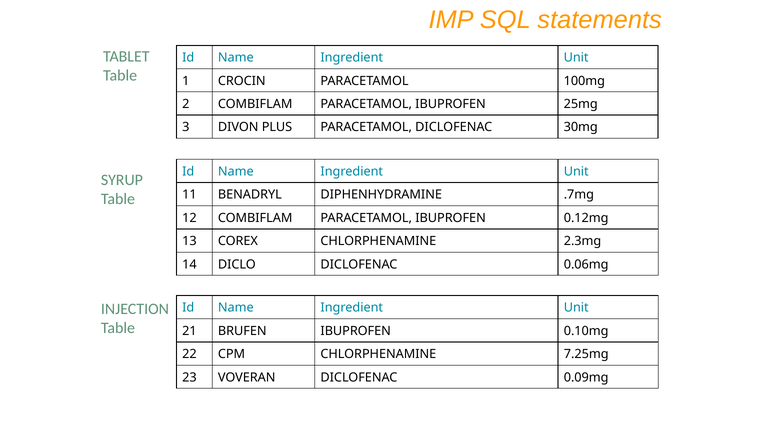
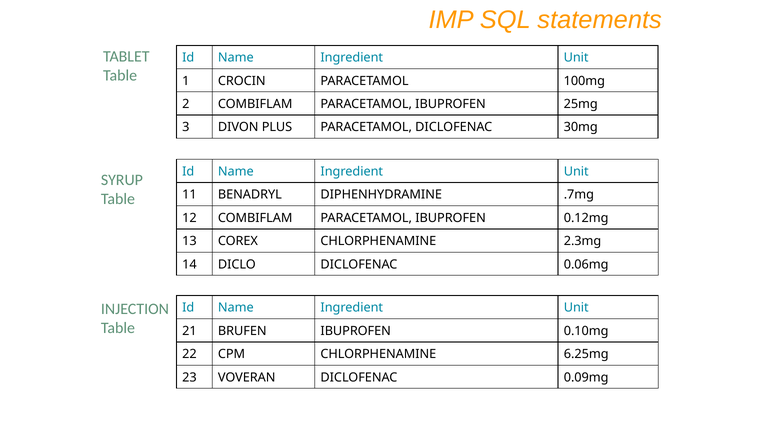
7.25mg: 7.25mg -> 6.25mg
